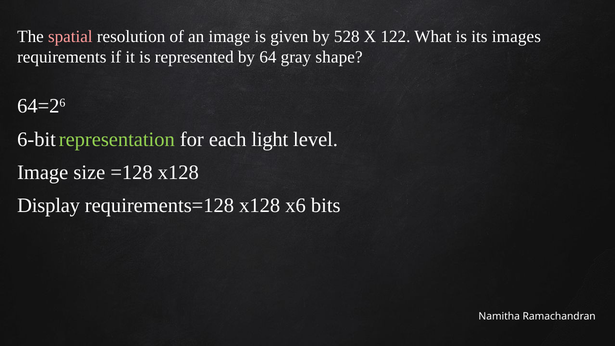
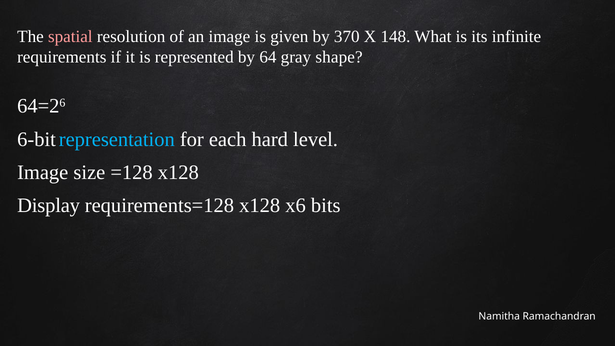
528: 528 -> 370
122: 122 -> 148
images: images -> infinite
representation colour: light green -> light blue
light: light -> hard
